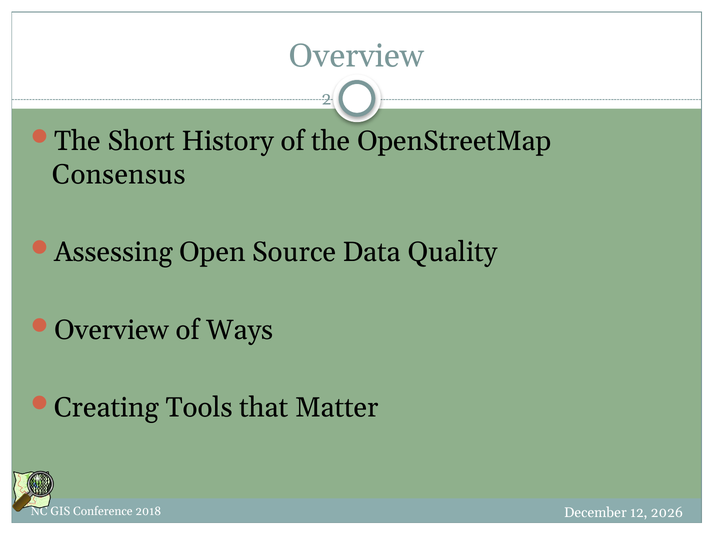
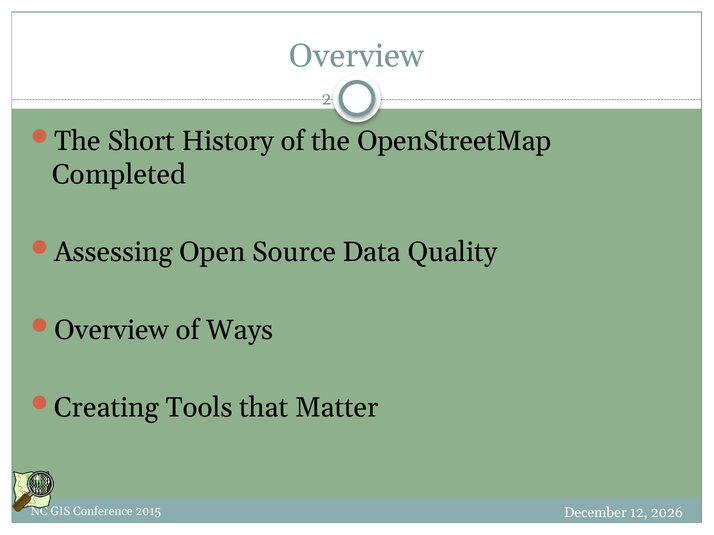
Consensus: Consensus -> Completed
2018: 2018 -> 2015
